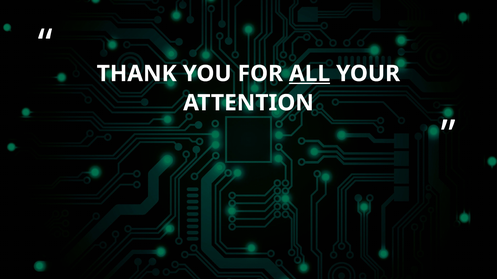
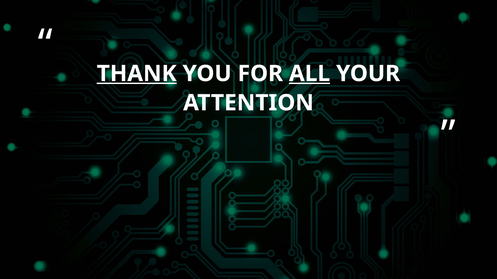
THANK underline: none -> present
